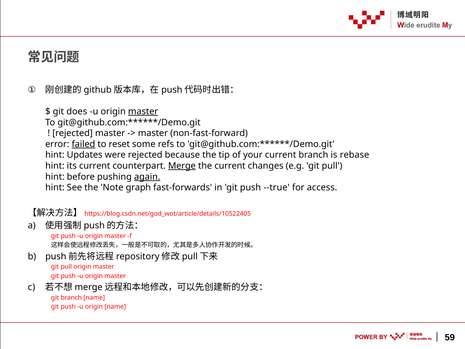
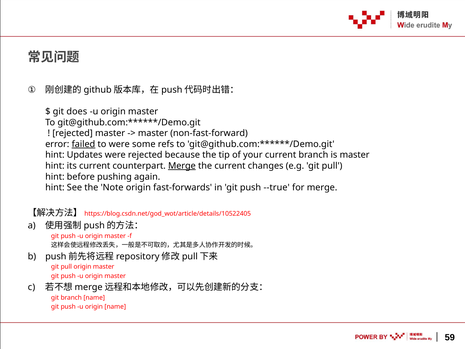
master at (143, 111) underline: present -> none
to reset: reset -> were
is rebase: rebase -> master
again underline: present -> none
Note graph: graph -> origin
for access: access -> merge
